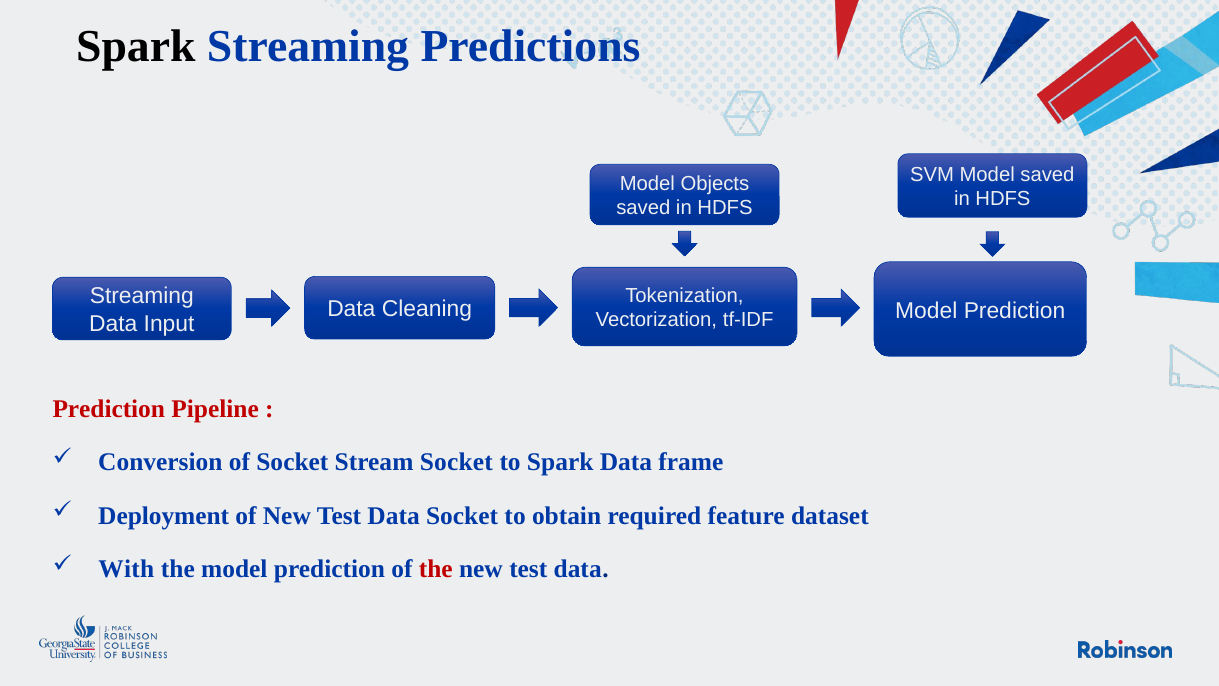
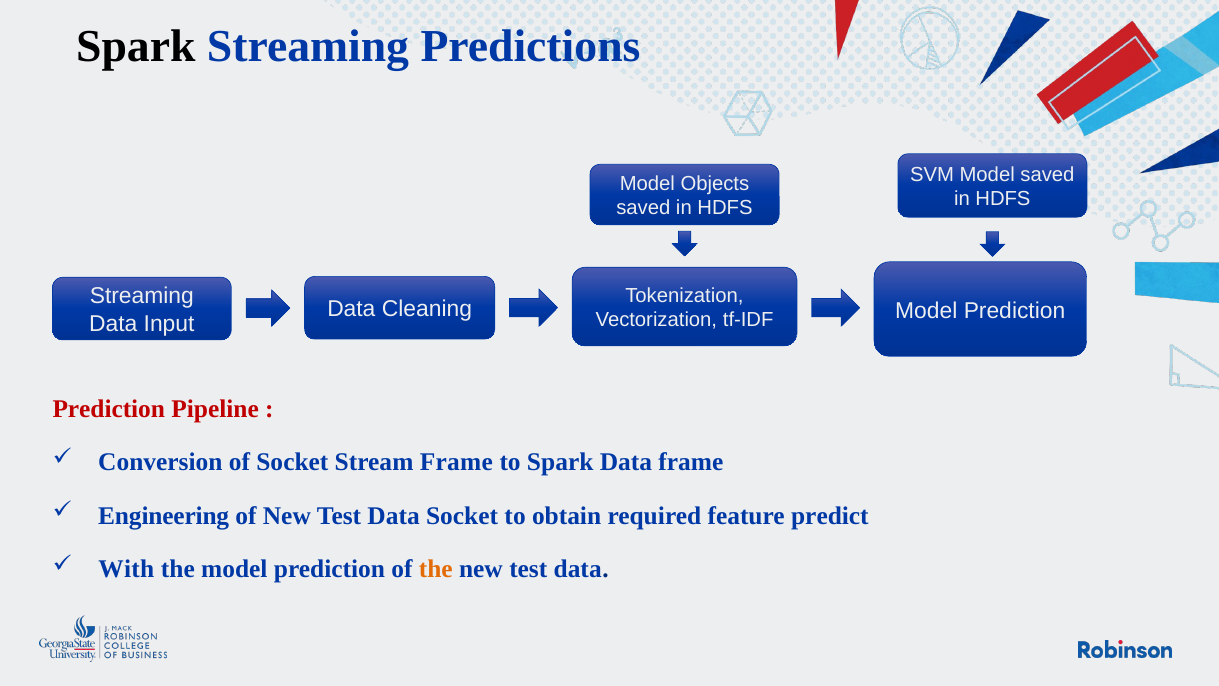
Stream Socket: Socket -> Frame
Deployment: Deployment -> Engineering
dataset: dataset -> predict
the at (436, 569) colour: red -> orange
